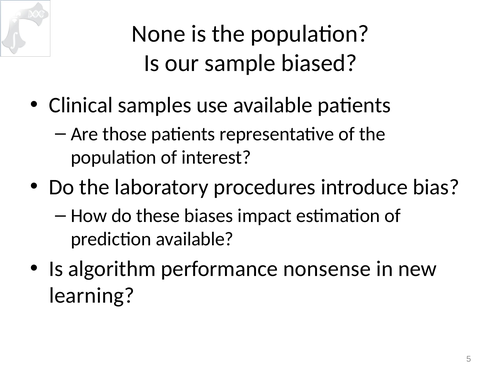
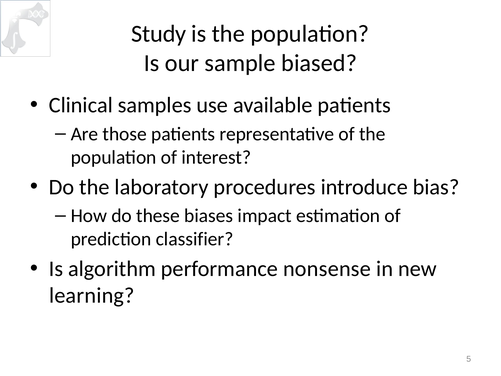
None: None -> Study
prediction available: available -> classifier
